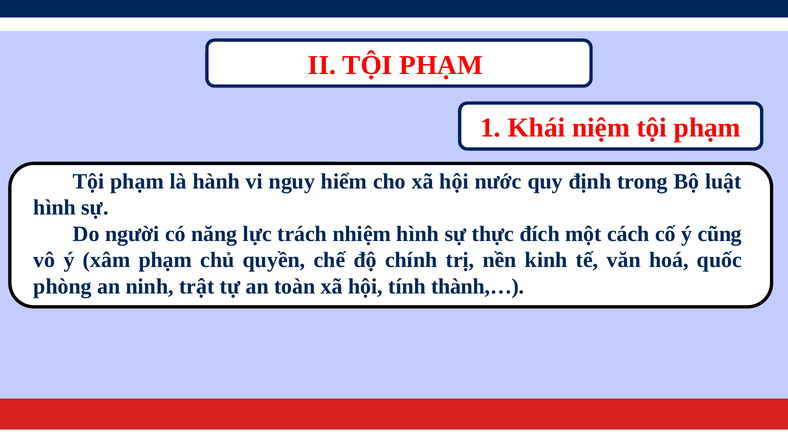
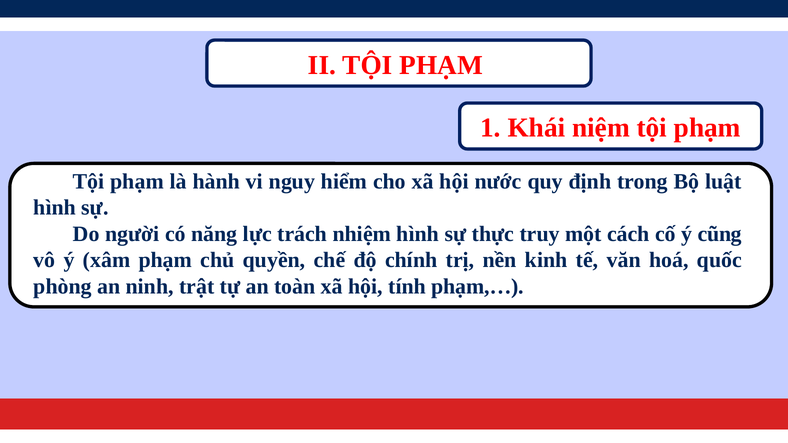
đích: đích -> truy
thành,…: thành,… -> phạm,…
